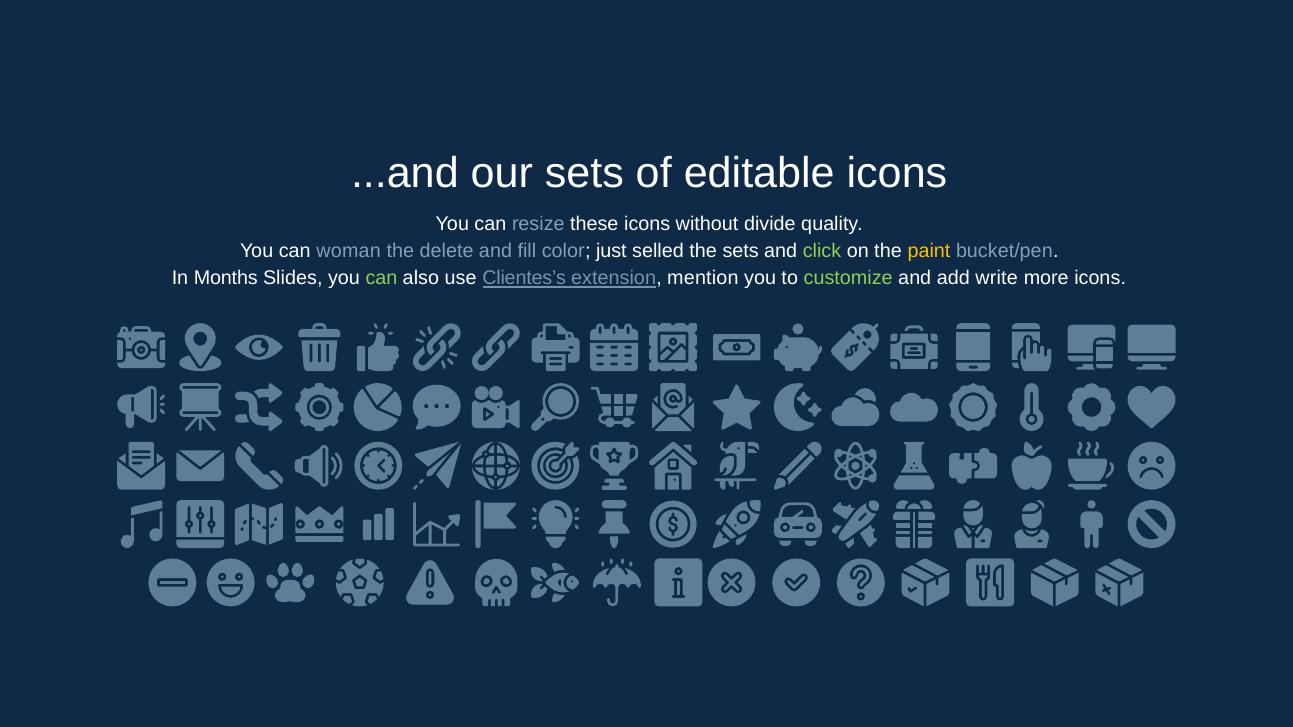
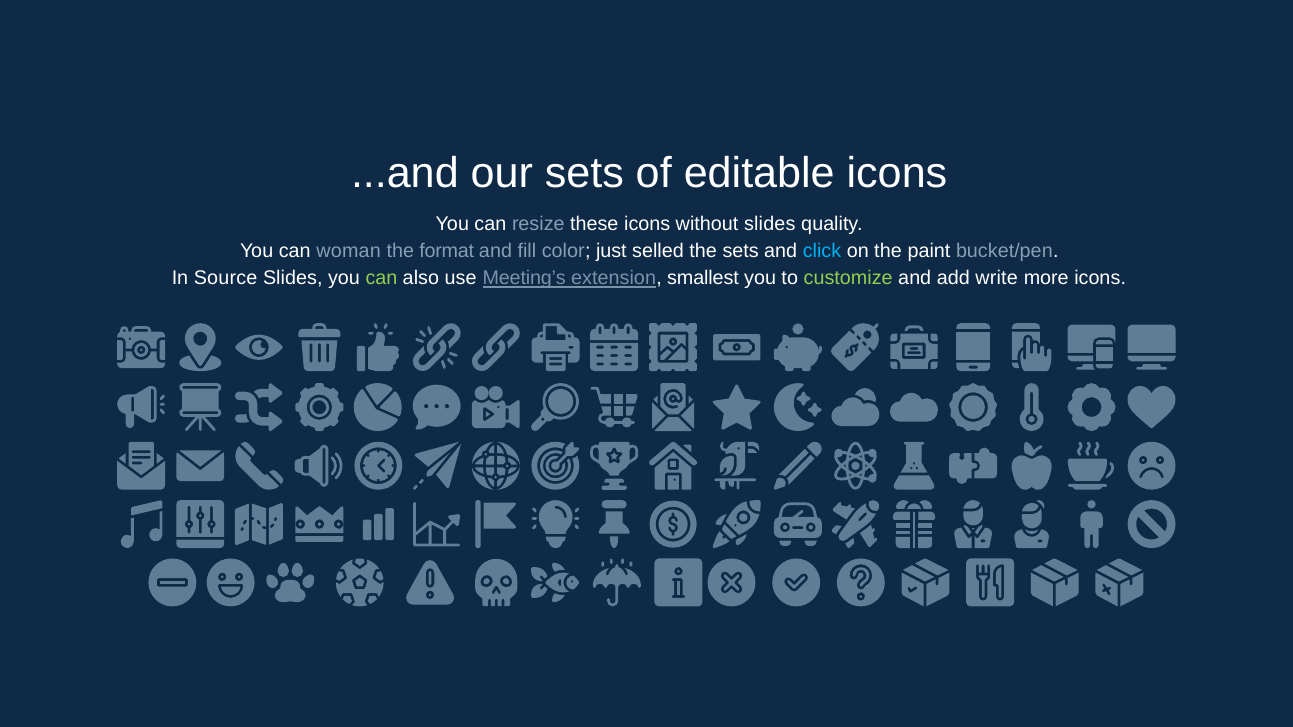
without divide: divide -> slides
delete: delete -> format
click colour: light green -> light blue
paint colour: yellow -> white
Months: Months -> Source
Clientes’s: Clientes’s -> Meeting’s
mention: mention -> smallest
